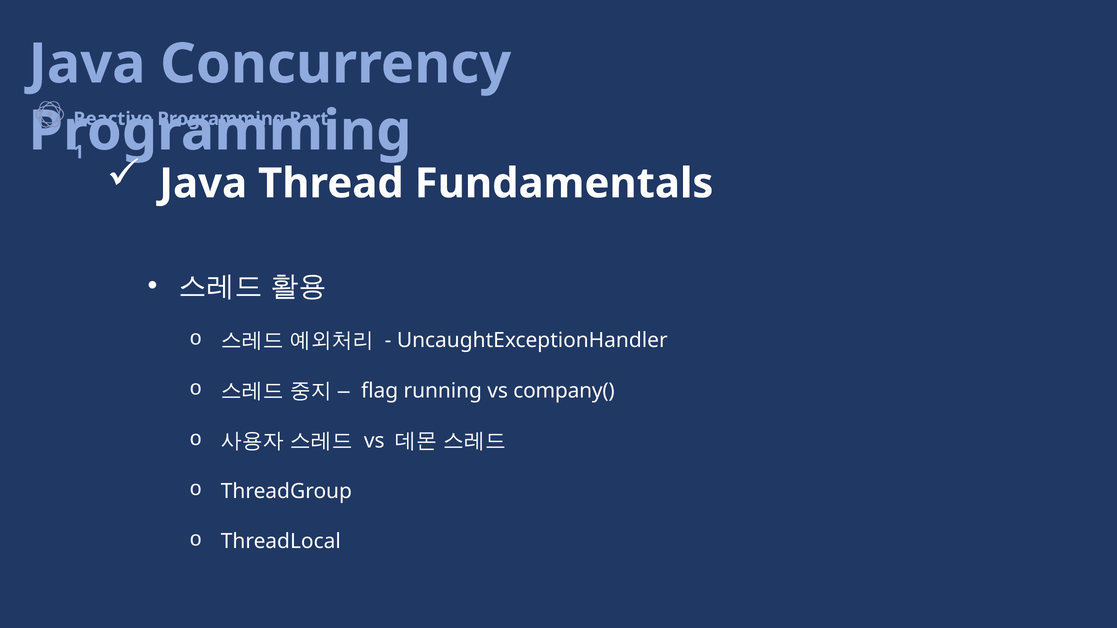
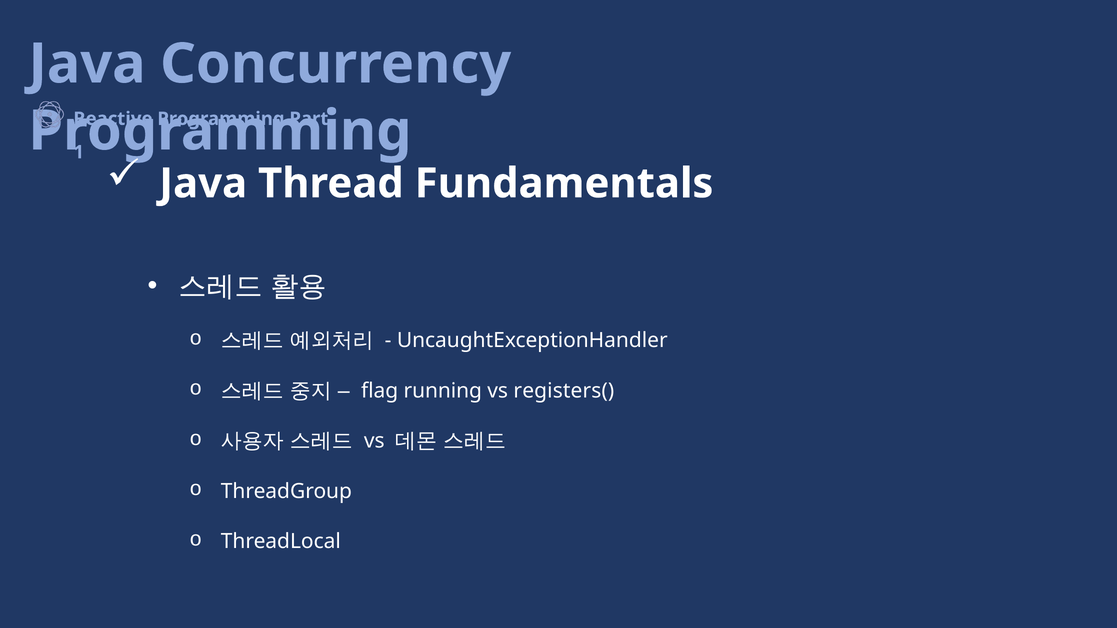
company(: company( -> registers(
